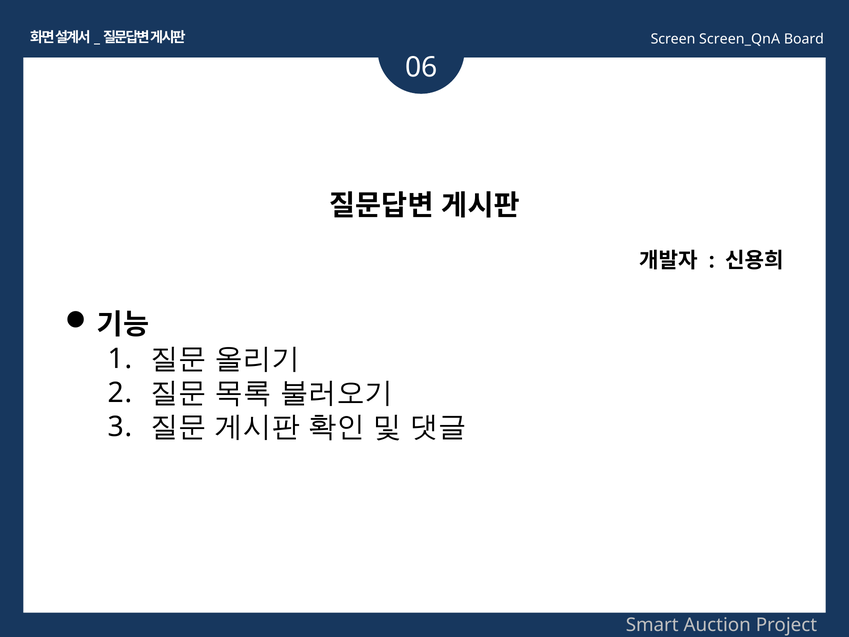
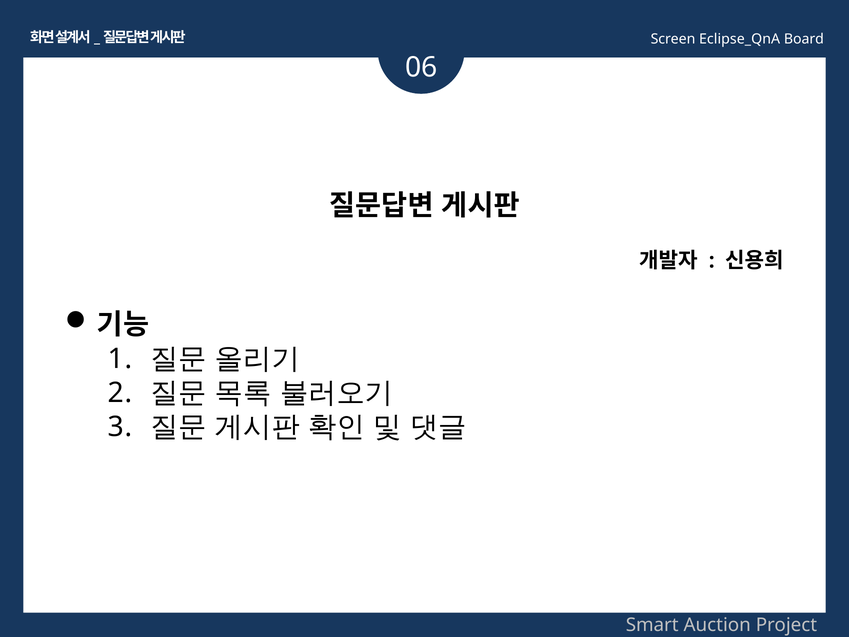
Screen_QnA: Screen_QnA -> Eclipse_QnA
